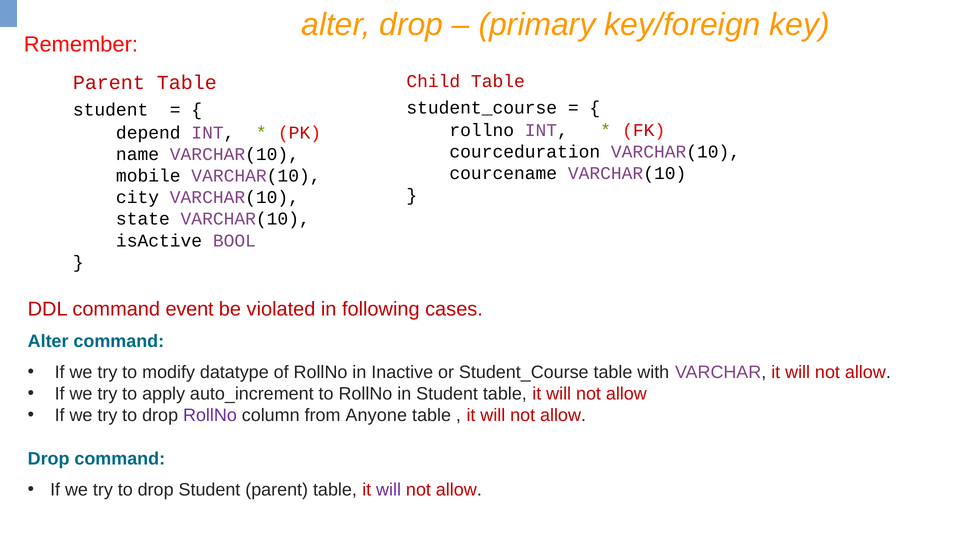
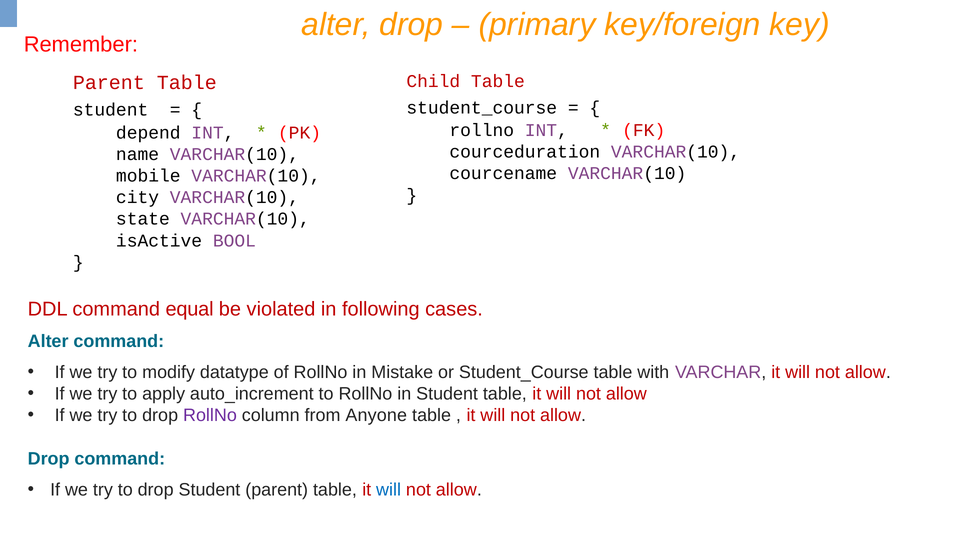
event: event -> equal
Inactive: Inactive -> Mistake
will at (389, 489) colour: purple -> blue
